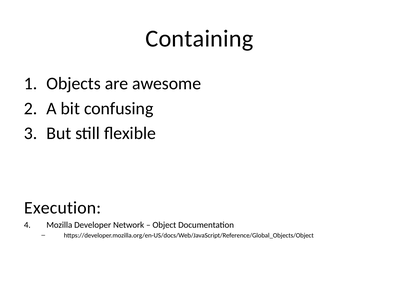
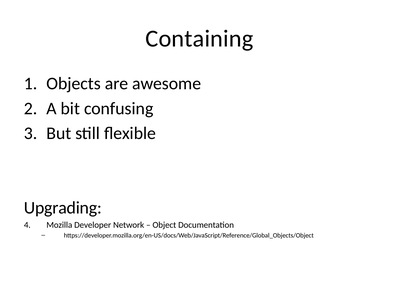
Execution: Execution -> Upgrading
